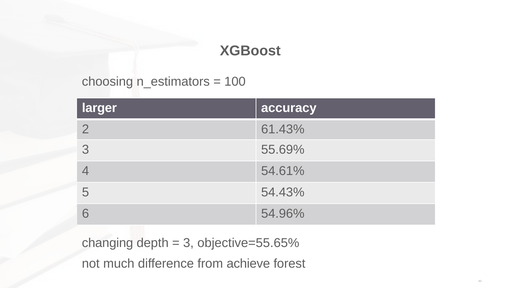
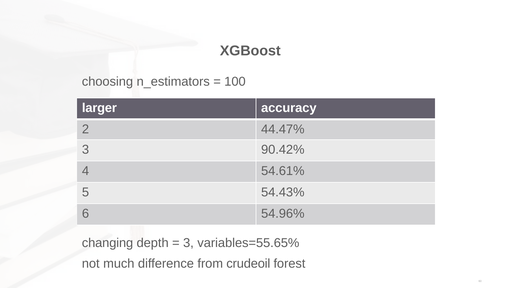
61.43%: 61.43% -> 44.47%
55.69%: 55.69% -> 90.42%
objective=55.65%: objective=55.65% -> variables=55.65%
achieve: achieve -> crudeoil
